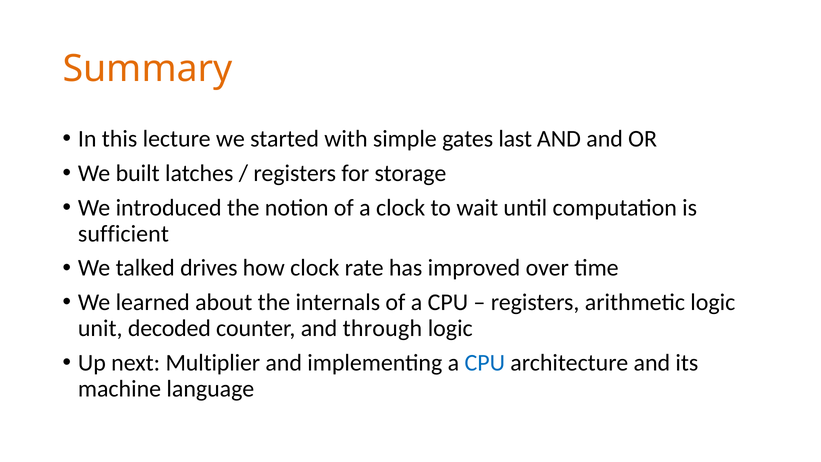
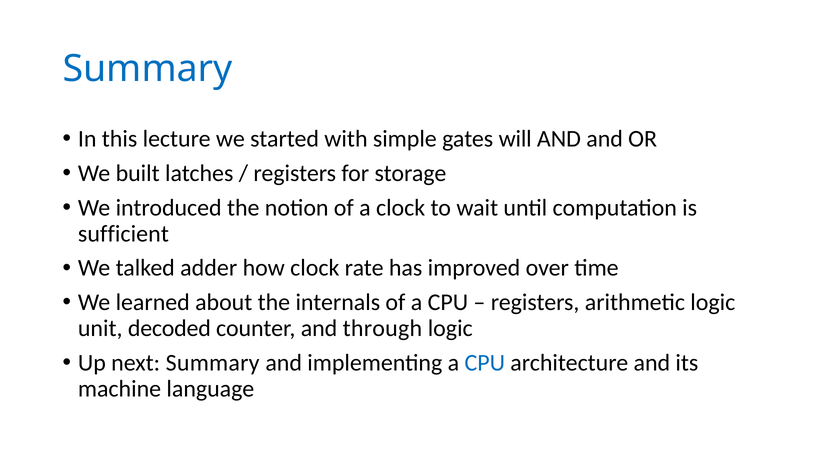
Summary at (148, 69) colour: orange -> blue
last: last -> will
drives: drives -> adder
next Multiplier: Multiplier -> Summary
